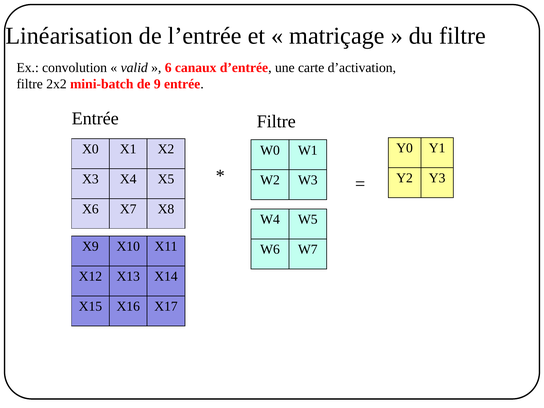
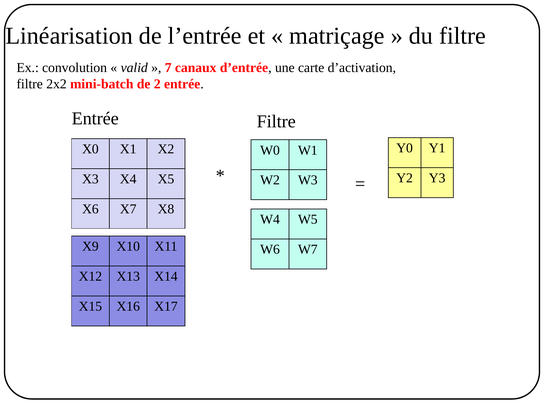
6: 6 -> 7
9: 9 -> 2
